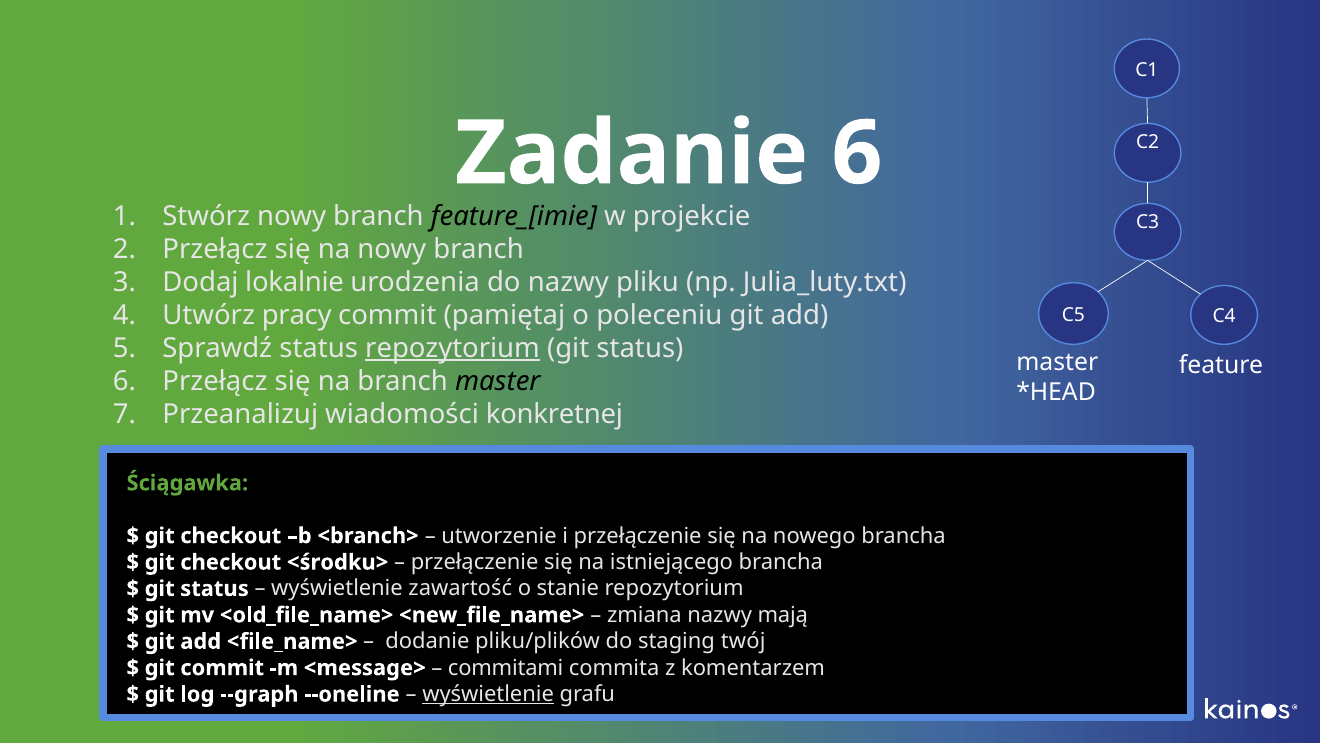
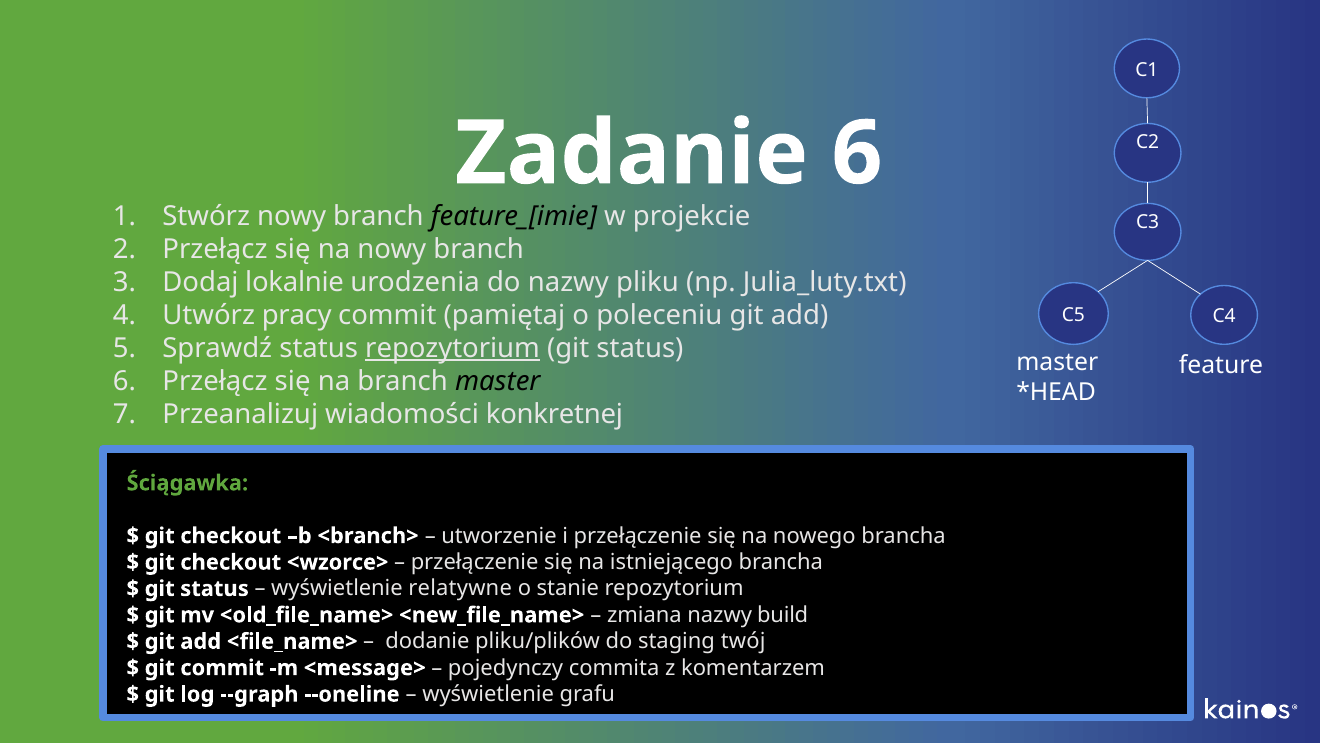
<środku>: <środku> -> <wzorce>
zawartość: zawartość -> relatywne
mają: mają -> build
commitami: commitami -> pojedynczy
wyświetlenie at (488, 694) underline: present -> none
